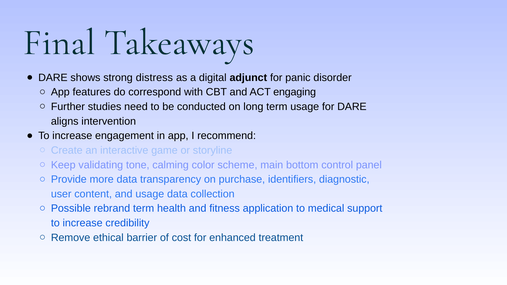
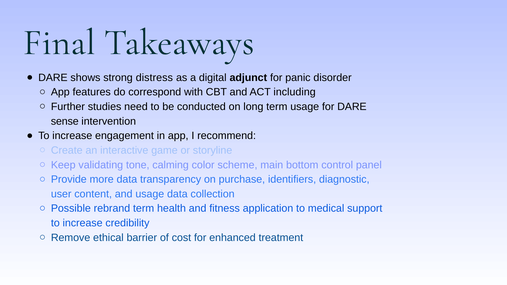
engaging: engaging -> including
aligns: aligns -> sense
